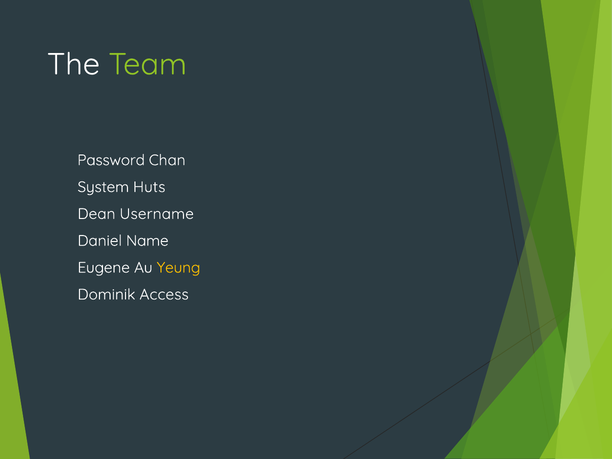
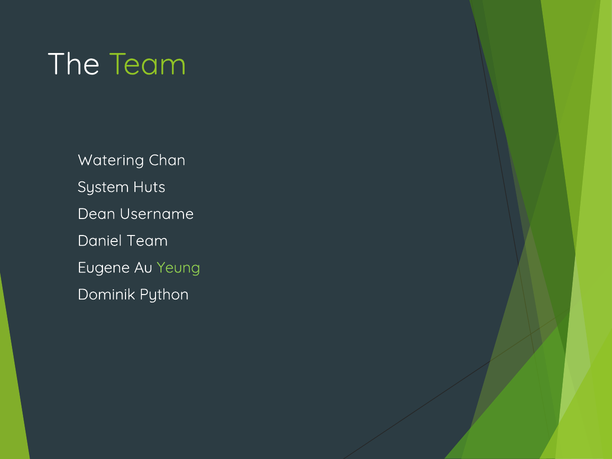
Password: Password -> Watering
Daniel Name: Name -> Team
Yeung colour: yellow -> light green
Access: Access -> Python
